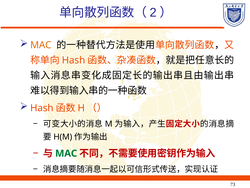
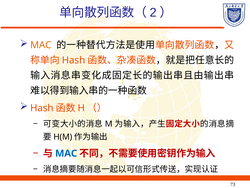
MAC at (66, 153) colour: green -> blue
